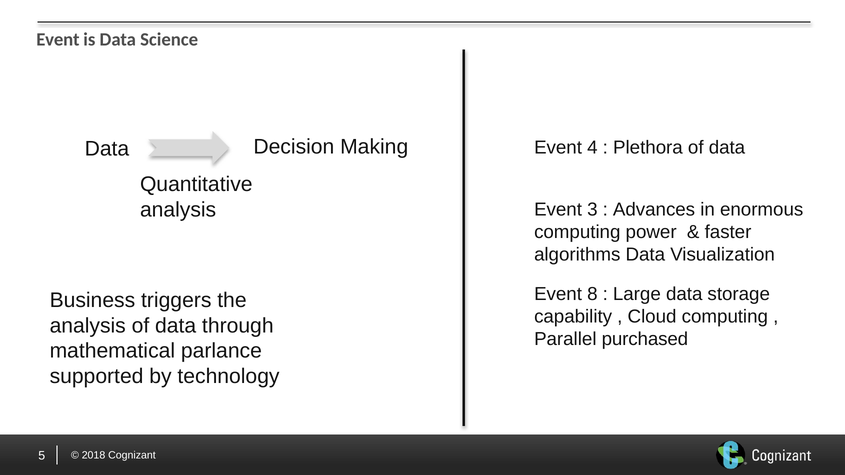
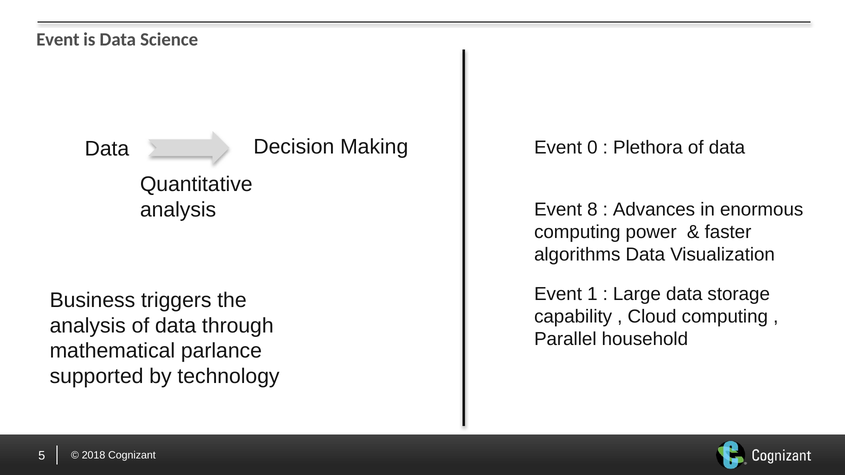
4: 4 -> 0
3: 3 -> 8
8: 8 -> 1
purchased: purchased -> household
